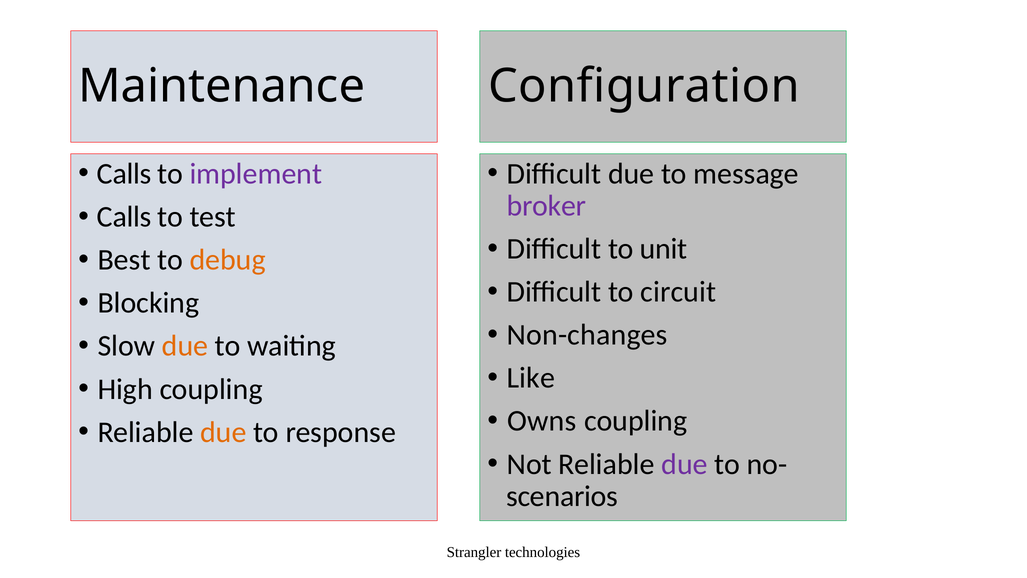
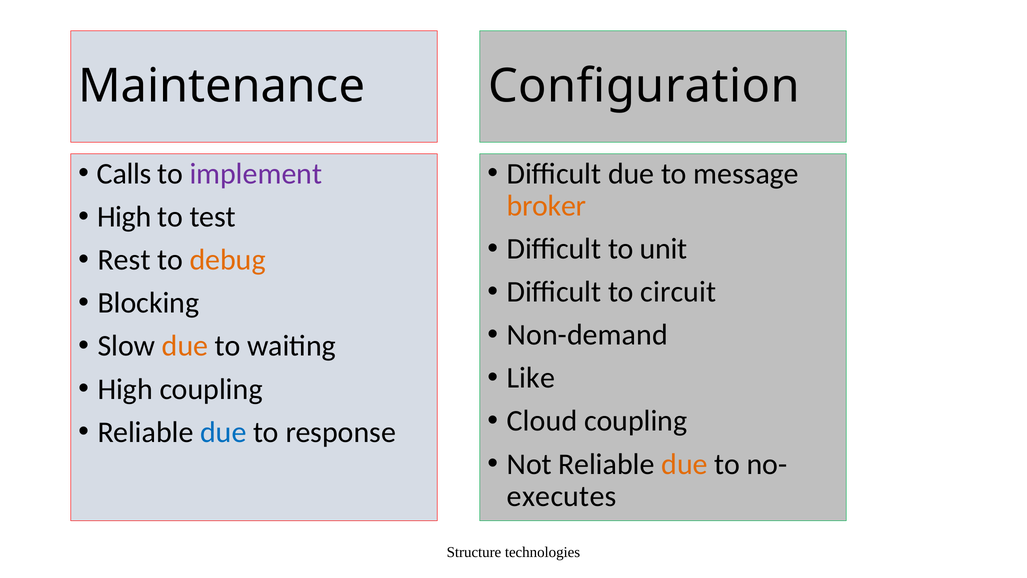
broker colour: purple -> orange
Calls at (124, 217): Calls -> High
Best: Best -> Rest
Non-changes: Non-changes -> Non-demand
Owns: Owns -> Cloud
due at (223, 432) colour: orange -> blue
due at (685, 464) colour: purple -> orange
scenarios: scenarios -> executes
Strangler: Strangler -> Structure
